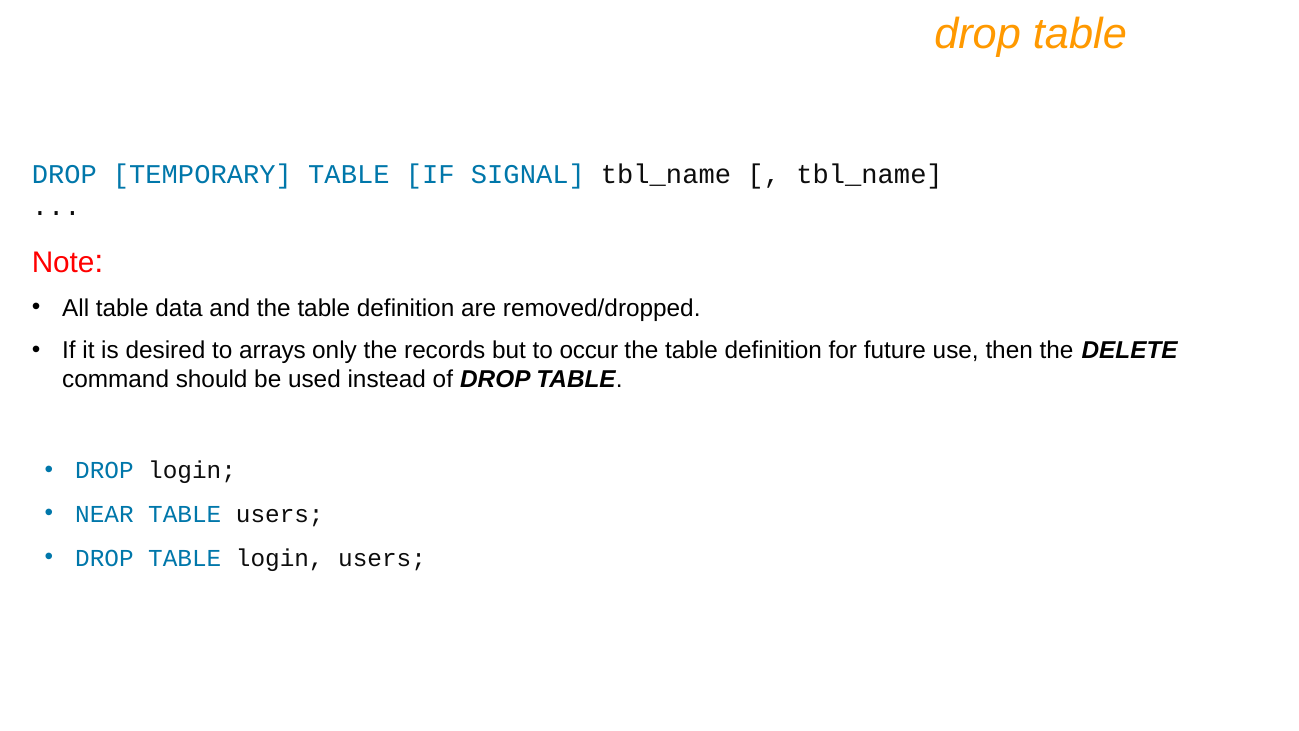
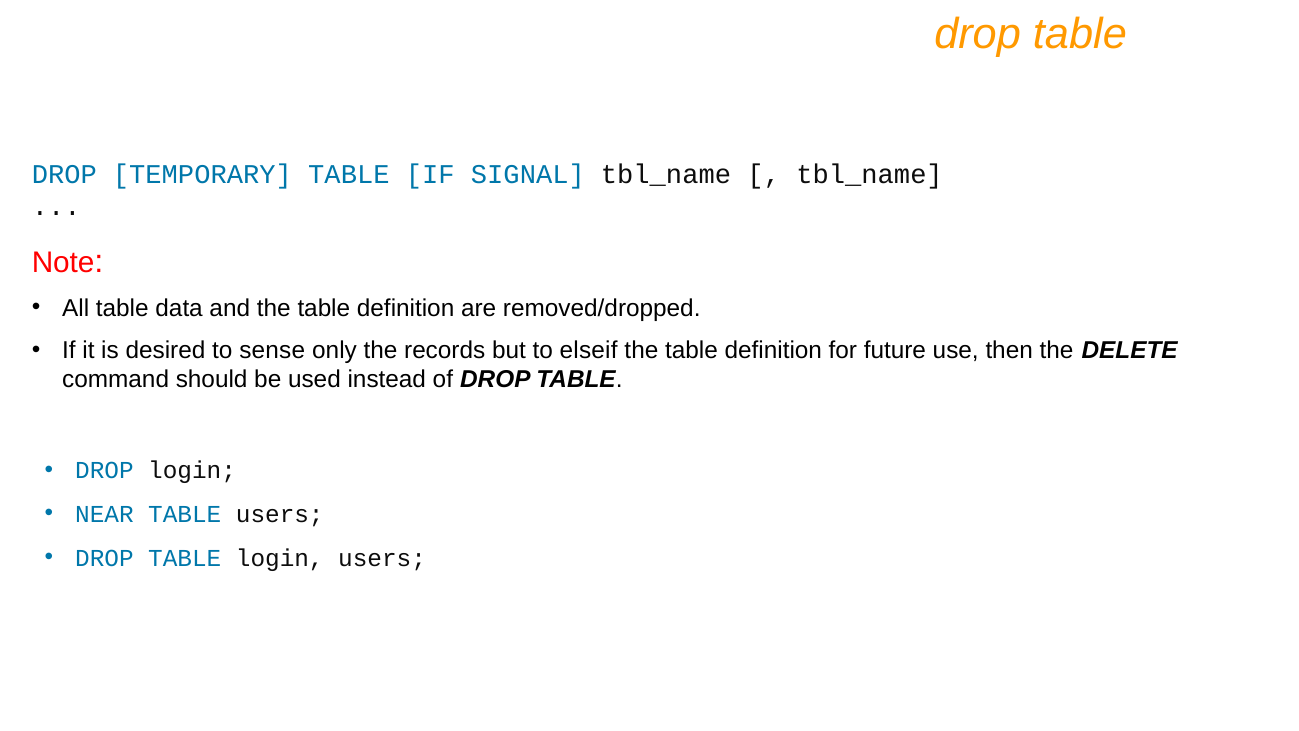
arrays: arrays -> sense
occur: occur -> elseif
